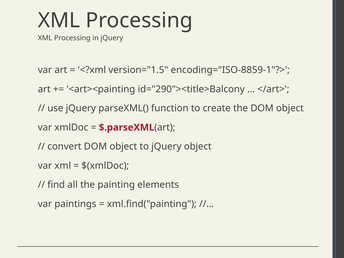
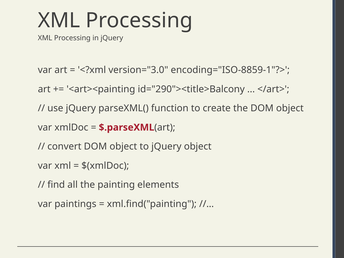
version="1.5: version="1.5 -> version="3.0
